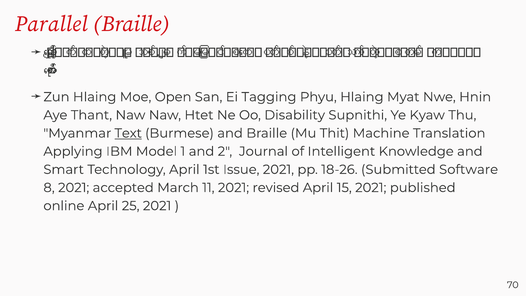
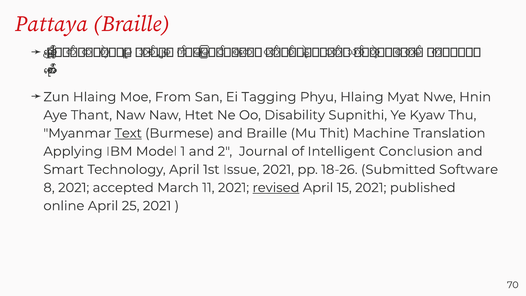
Parallel: Parallel -> Pattaya
Open: Open -> From
Knowledge: Knowledge -> Conclusion
revised underline: none -> present
